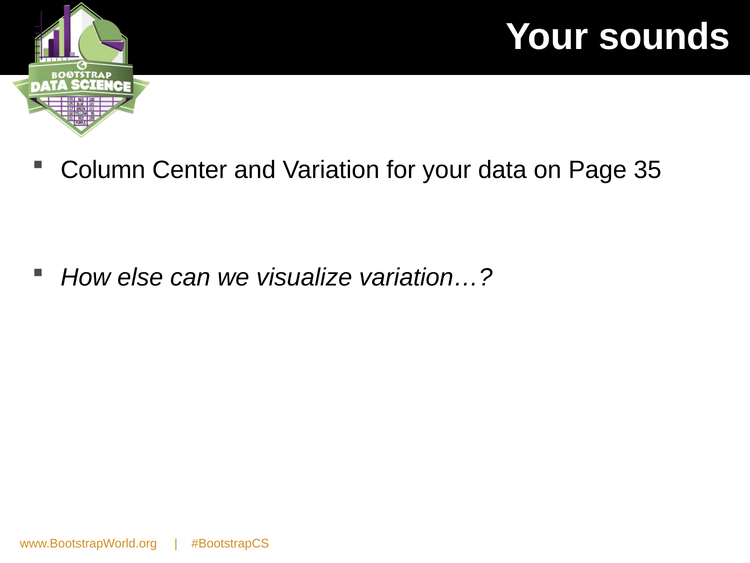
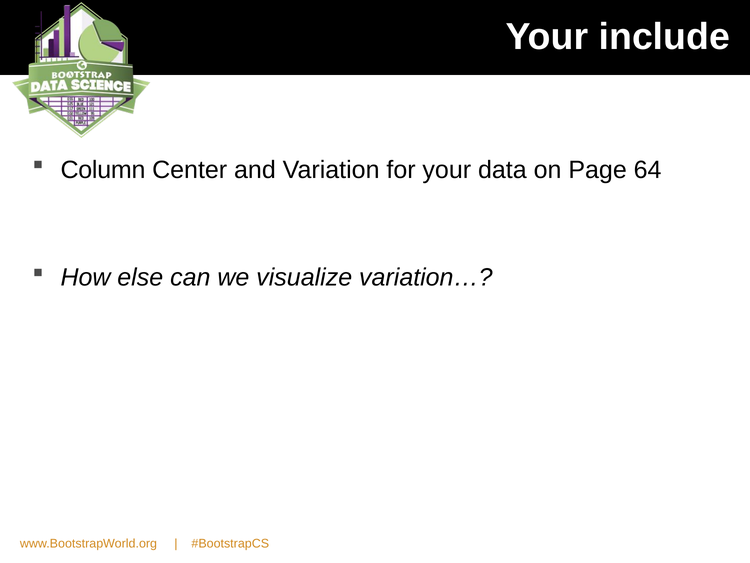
sounds: sounds -> include
35: 35 -> 64
